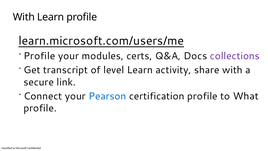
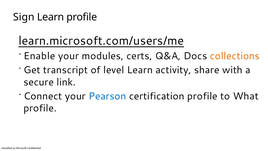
With at (24, 17): With -> Sign
Profile at (39, 56): Profile -> Enable
collections colour: purple -> orange
